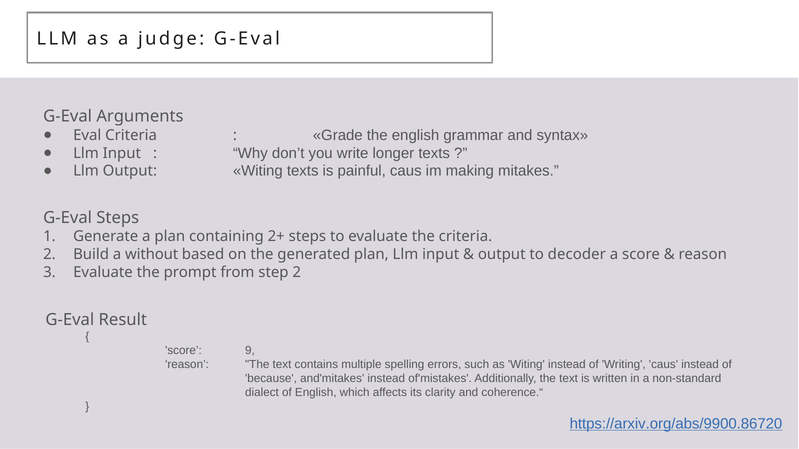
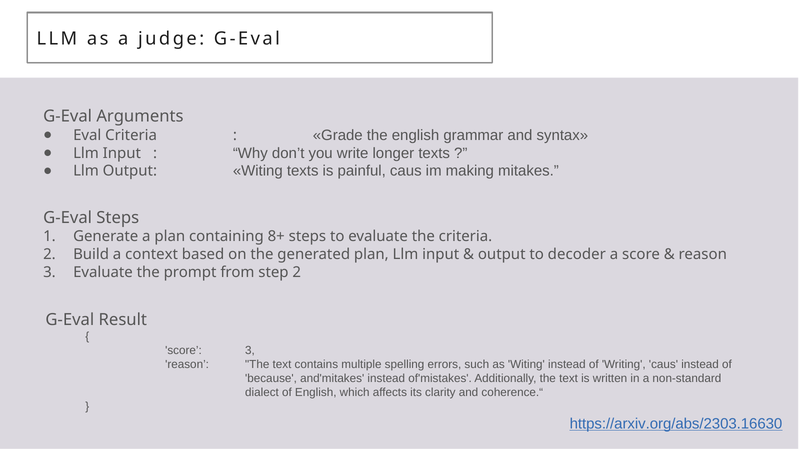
2+: 2+ -> 8+
without: without -> context
score 9: 9 -> 3
https://arxiv.org/abs/9900.86720: https://arxiv.org/abs/9900.86720 -> https://arxiv.org/abs/2303.16630
